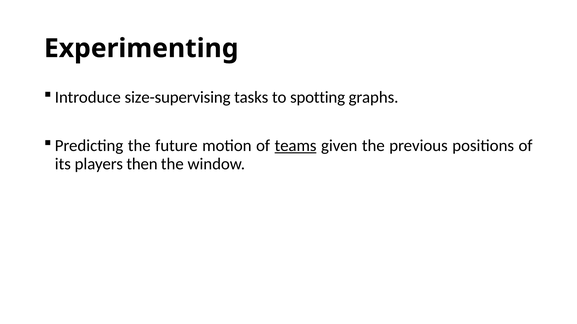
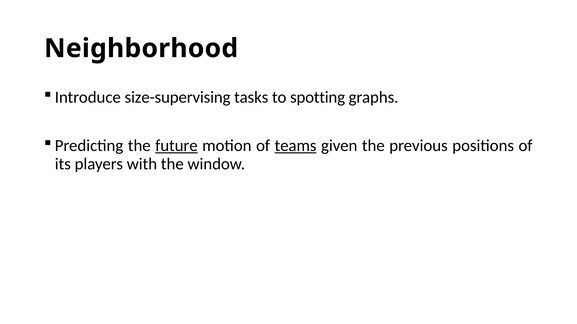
Experimenting: Experimenting -> Neighborhood
future underline: none -> present
then: then -> with
